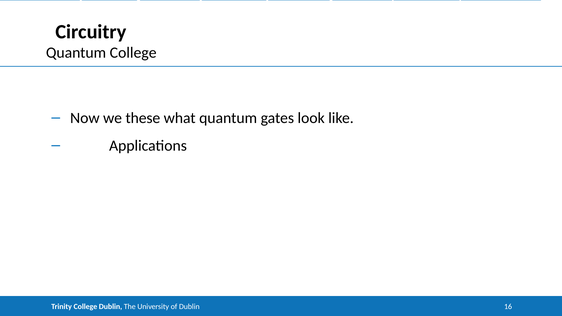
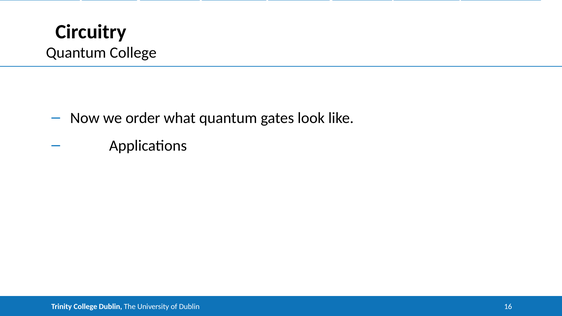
these: these -> order
